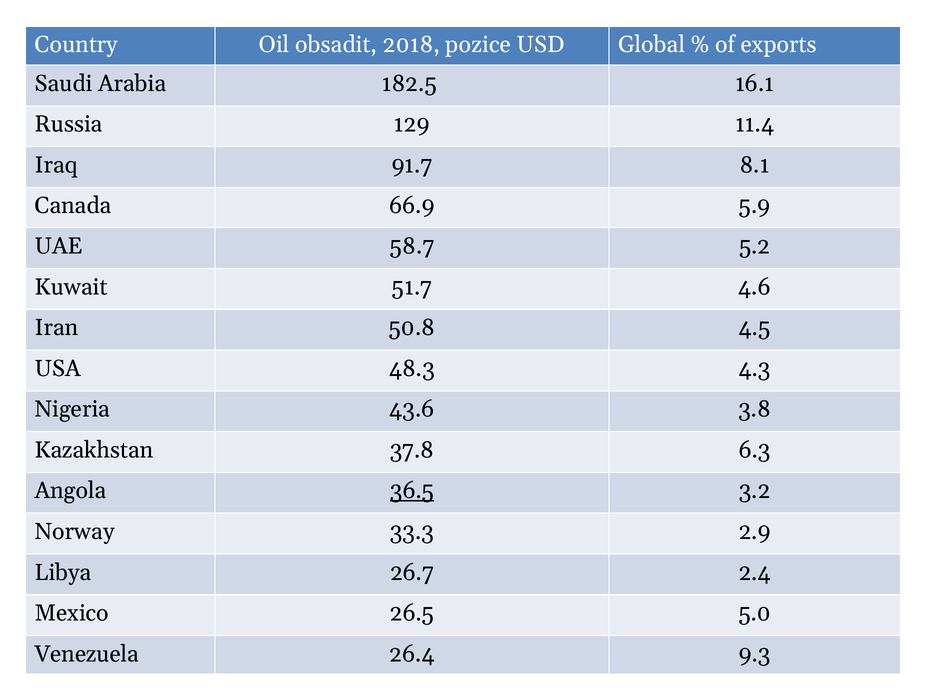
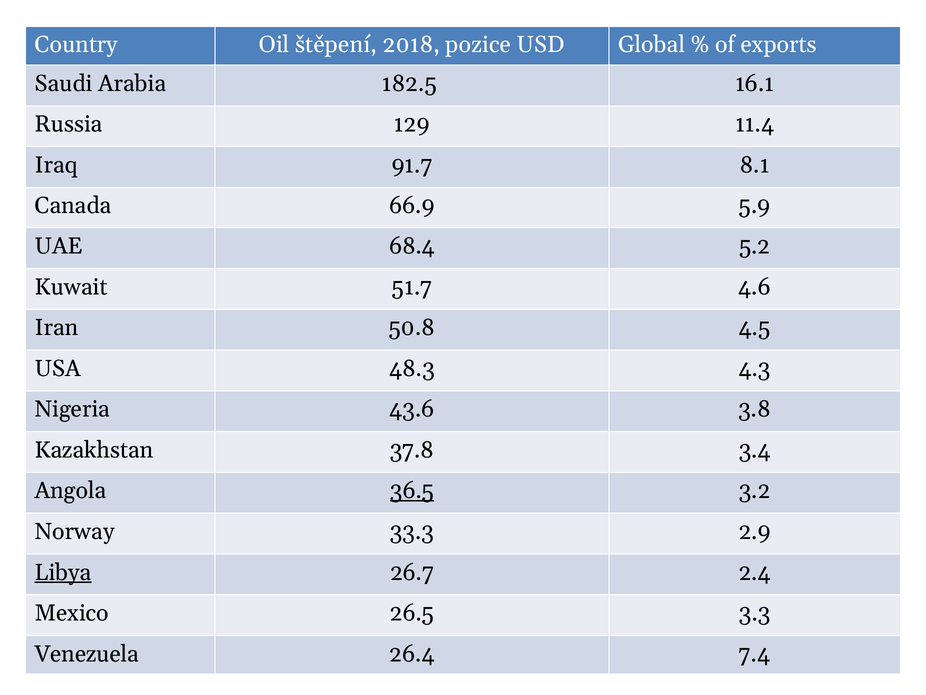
obsadit: obsadit -> štěpení
58.7: 58.7 -> 68.4
6.3: 6.3 -> 3.4
Libya underline: none -> present
5.0: 5.0 -> 3.3
9.3: 9.3 -> 7.4
